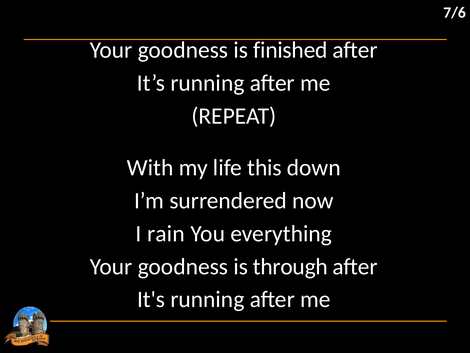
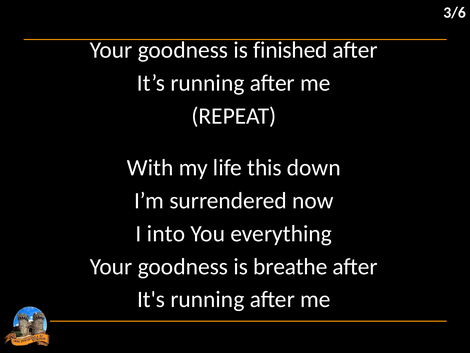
7/6: 7/6 -> 3/6
rain: rain -> into
through: through -> breathe
